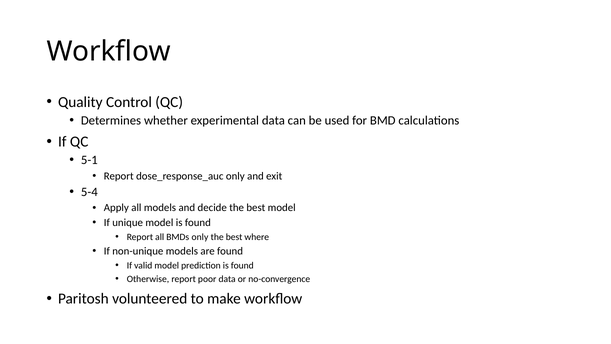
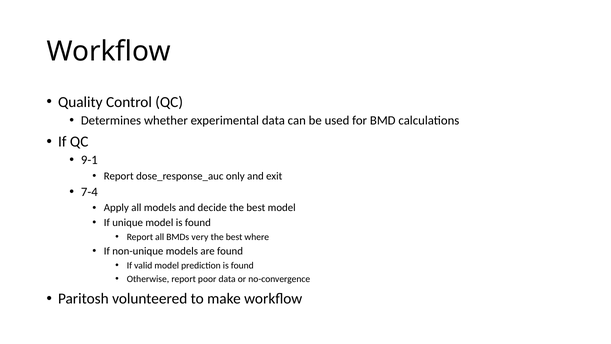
5-1: 5-1 -> 9-1
5-4: 5-4 -> 7-4
BMDs only: only -> very
